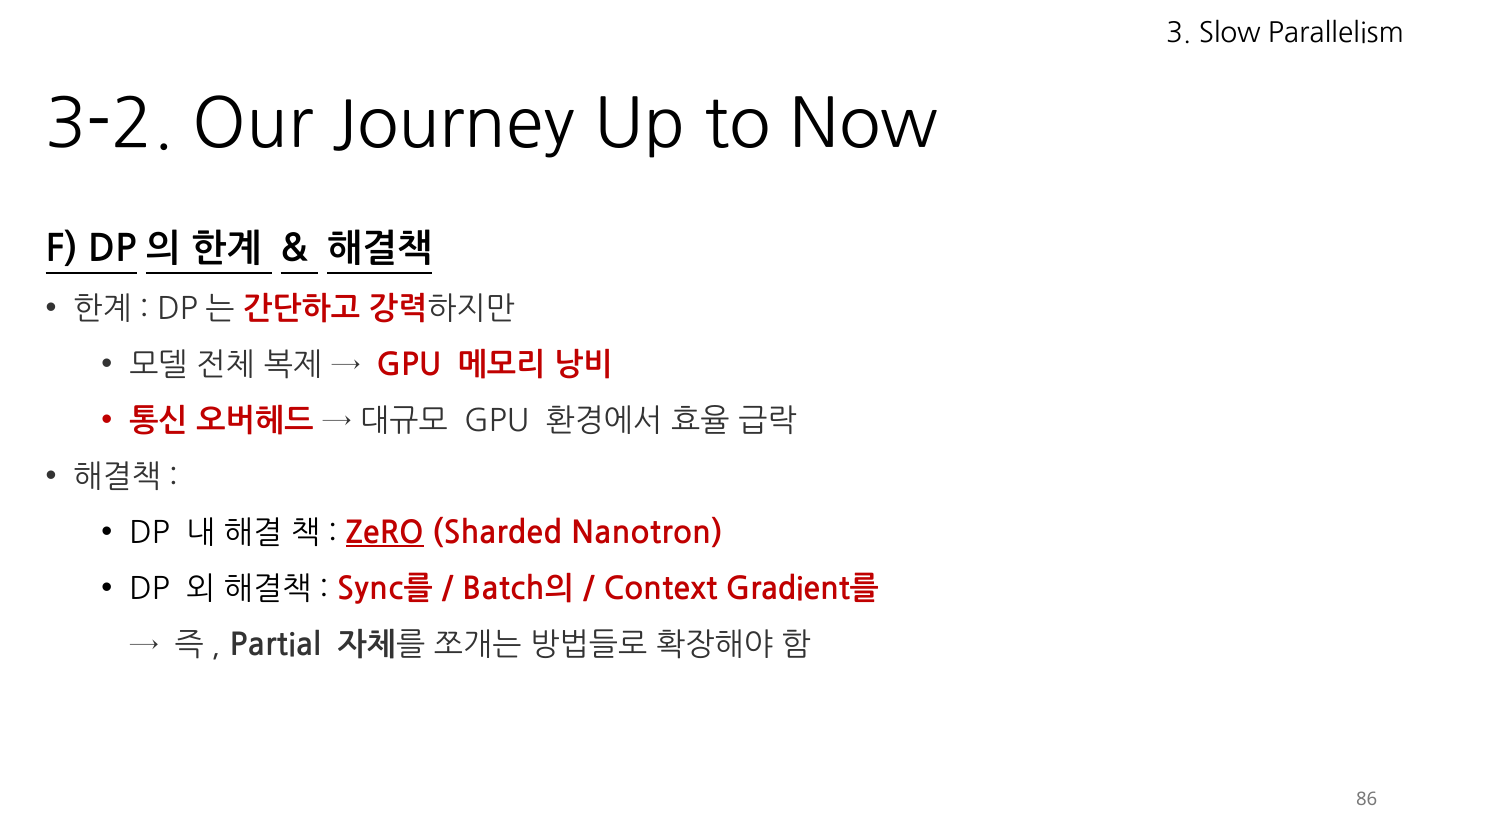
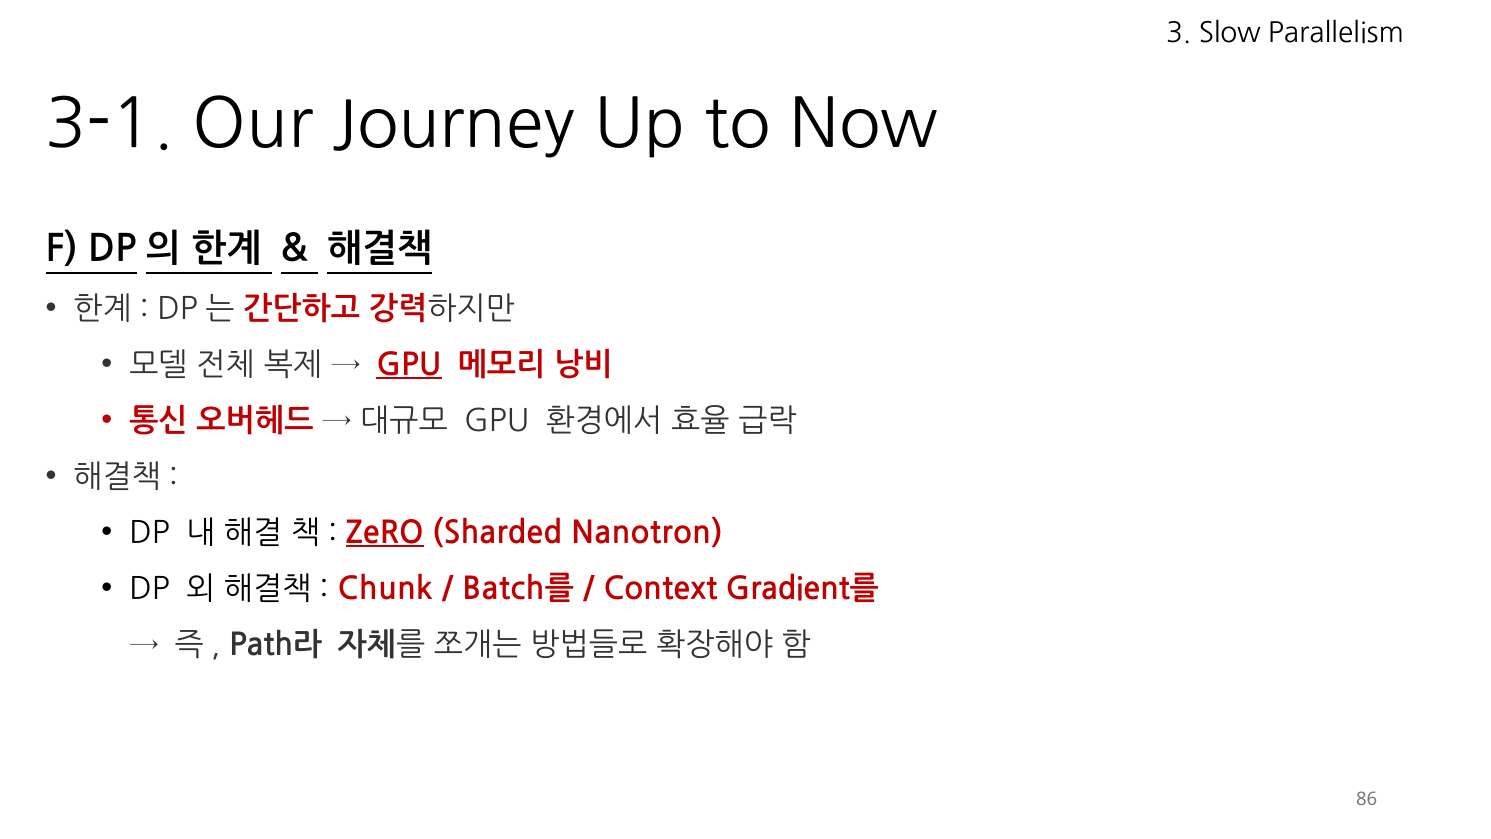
3-2: 3-2 -> 3-1
GPU at (409, 365) underline: none -> present
Sync를: Sync를 -> Chunk
Batch의: Batch의 -> Batch를
Partial: Partial -> Path라
